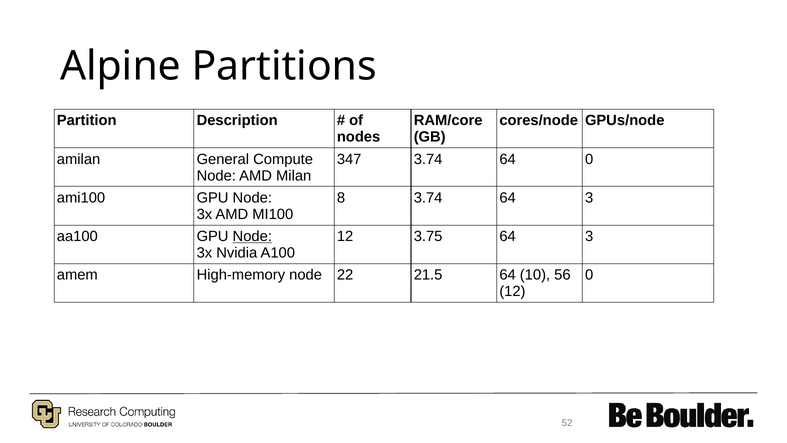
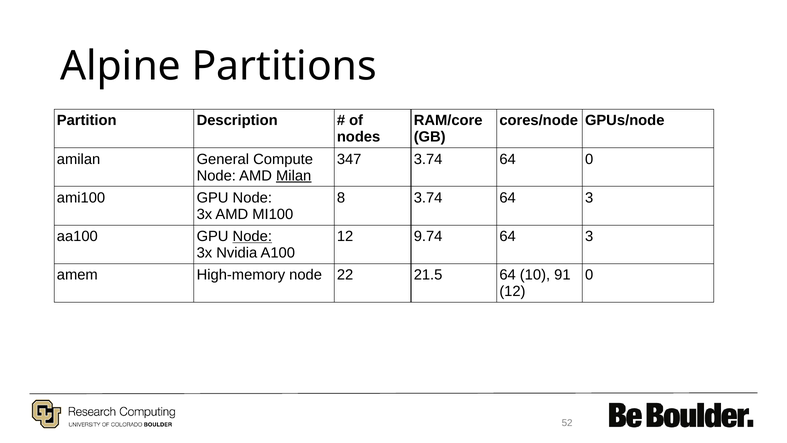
Milan underline: none -> present
3.75: 3.75 -> 9.74
56: 56 -> 91
